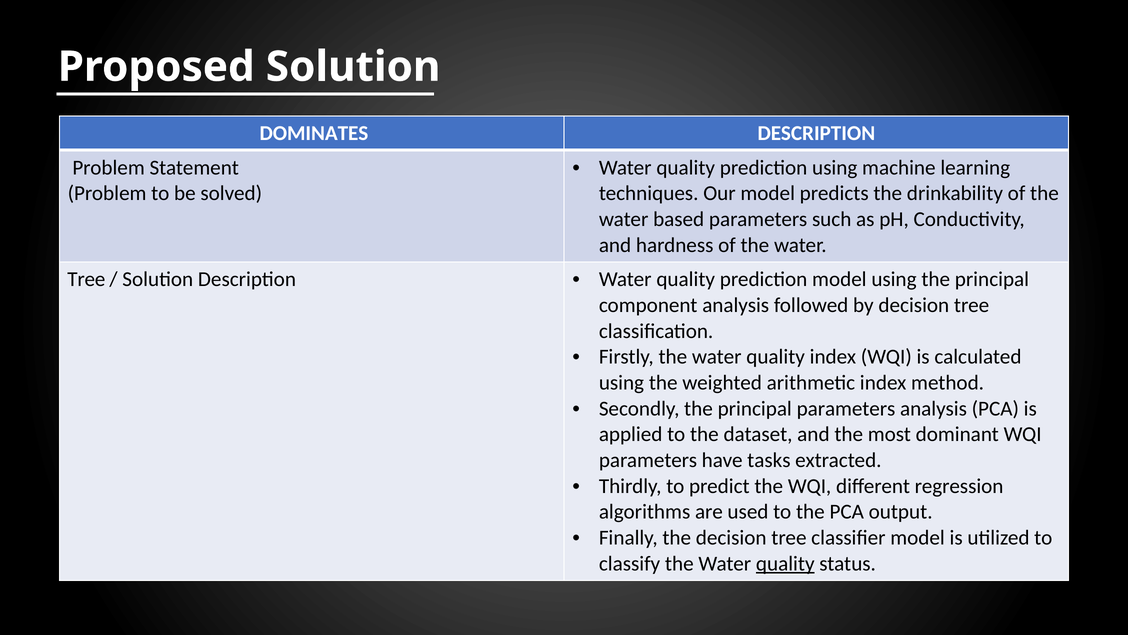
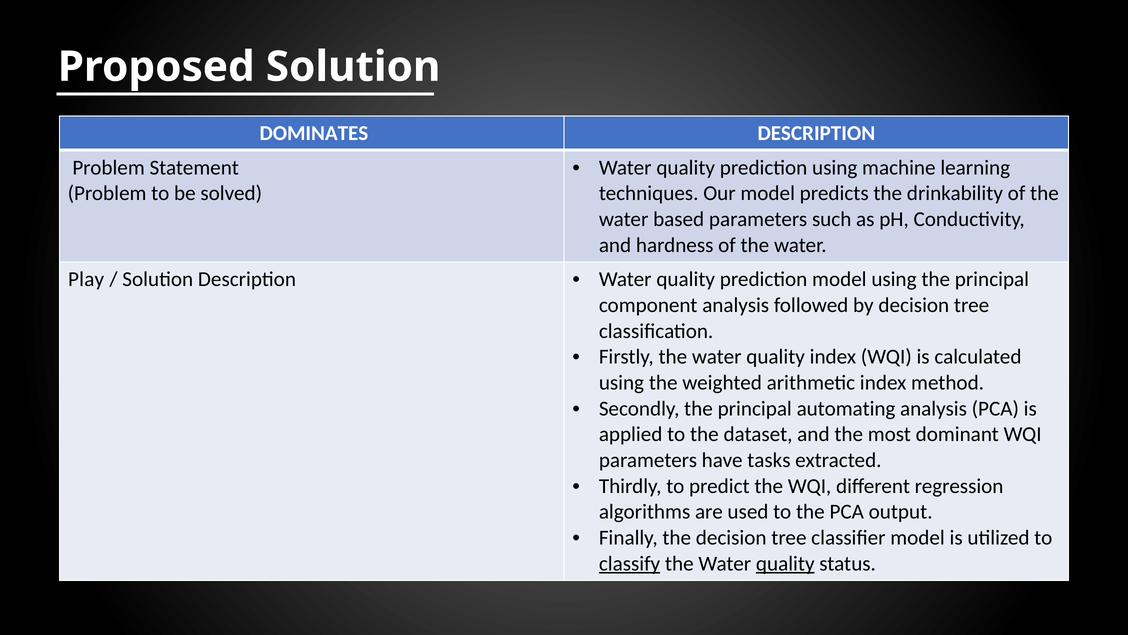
Tree at (86, 279): Tree -> Play
principal parameters: parameters -> automating
classify underline: none -> present
